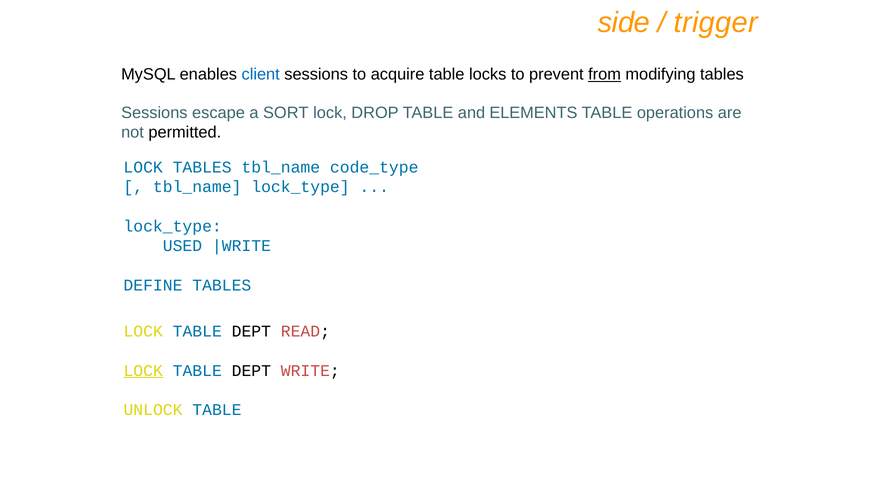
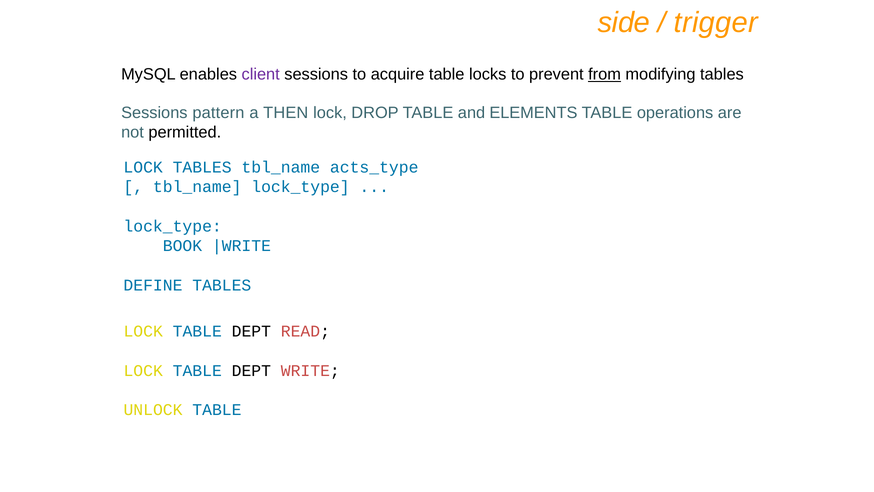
client colour: blue -> purple
escape: escape -> pattern
SORT: SORT -> THEN
code_type: code_type -> acts_type
USED: USED -> BOOK
LOCK at (143, 370) underline: present -> none
